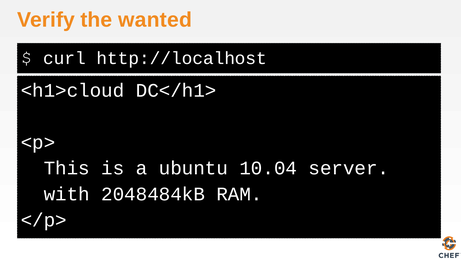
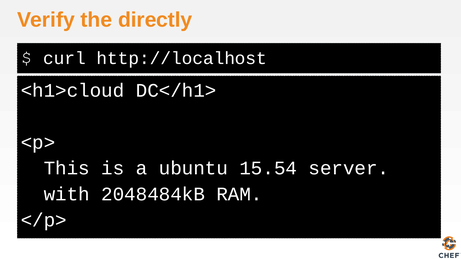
wanted: wanted -> directly
10.04: 10.04 -> 15.54
